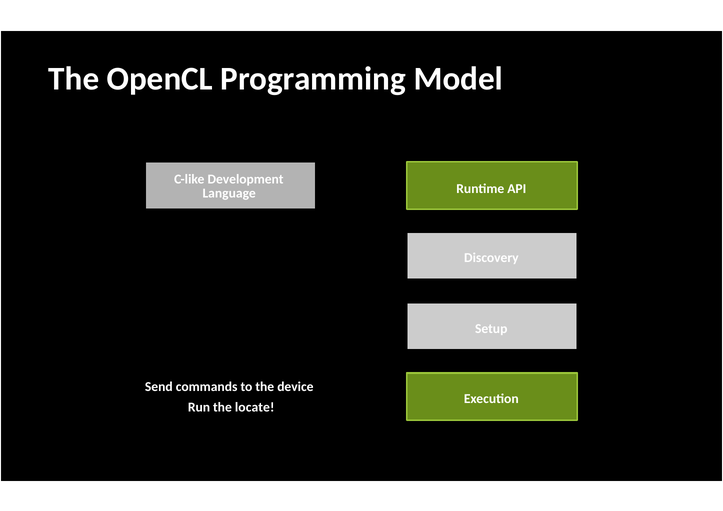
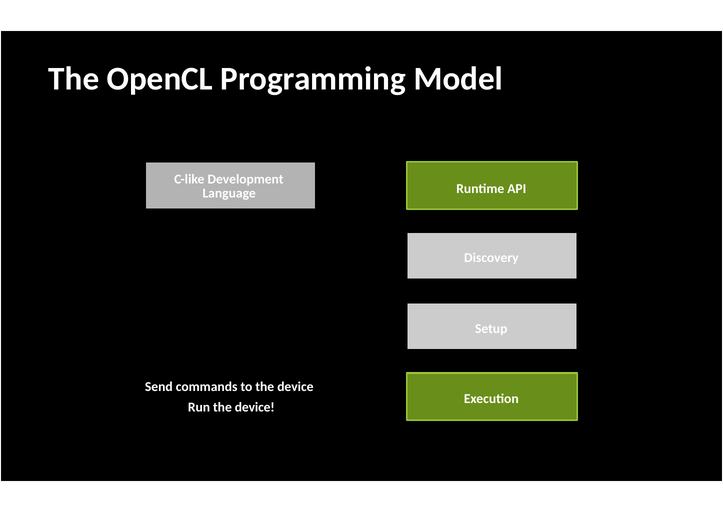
Run the locate: locate -> device
